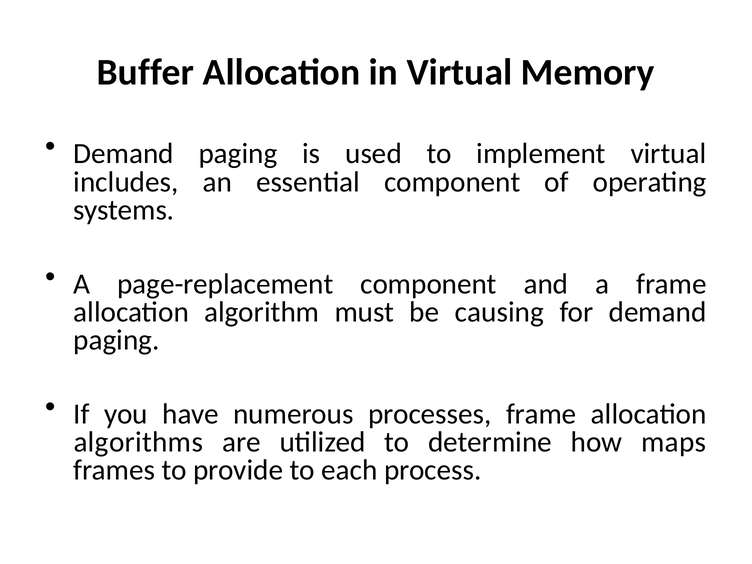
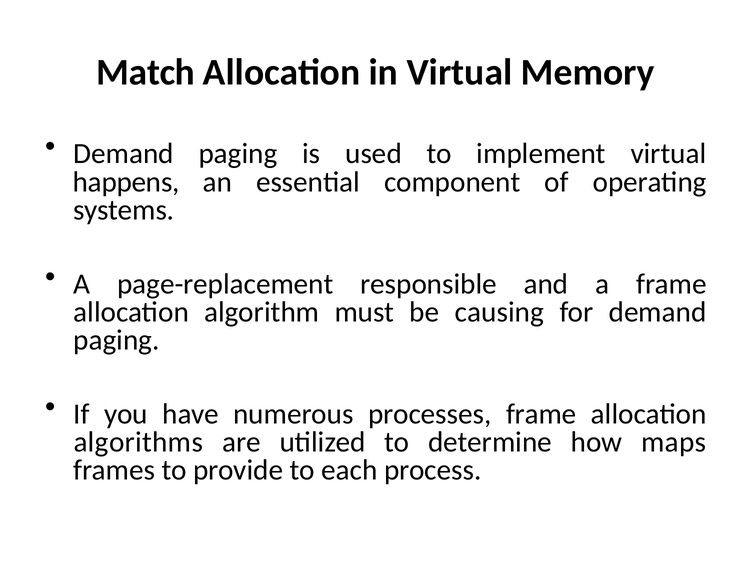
Buffer: Buffer -> Match
includes: includes -> happens
page-replacement component: component -> responsible
